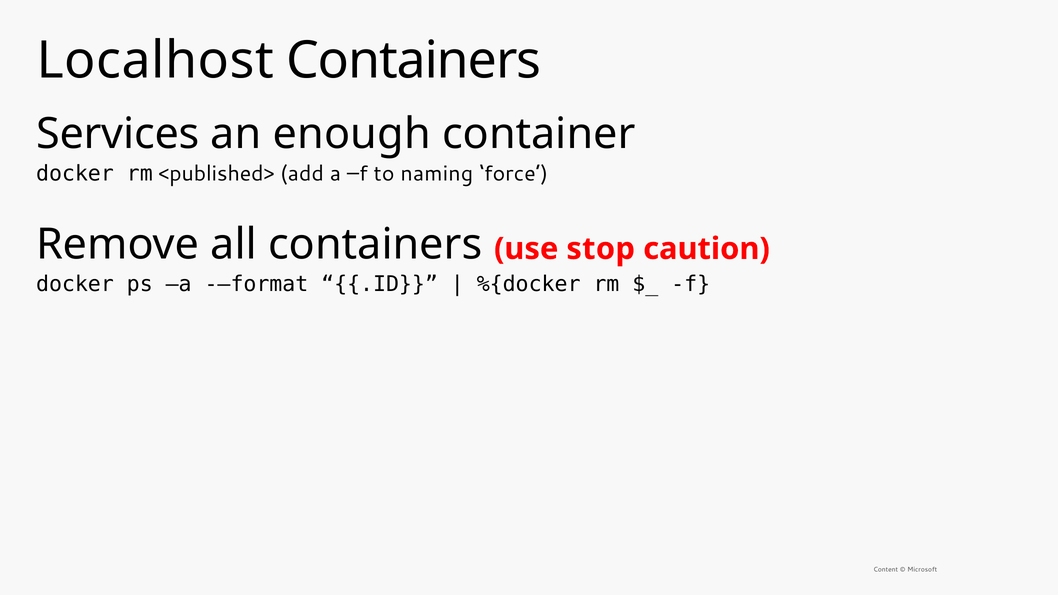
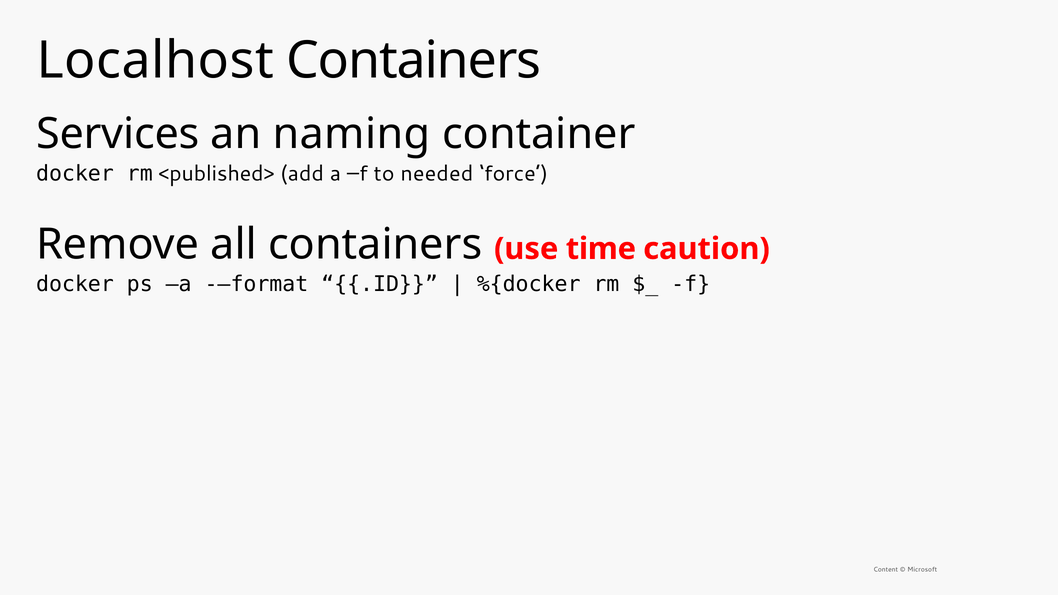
enough: enough -> naming
naming: naming -> needed
stop: stop -> time
